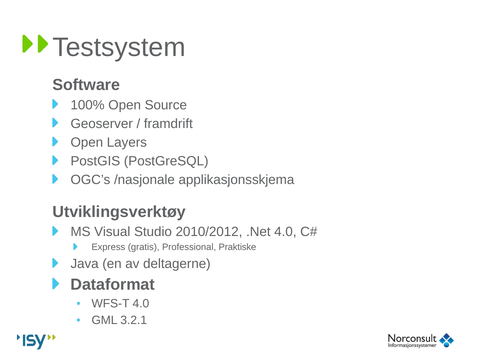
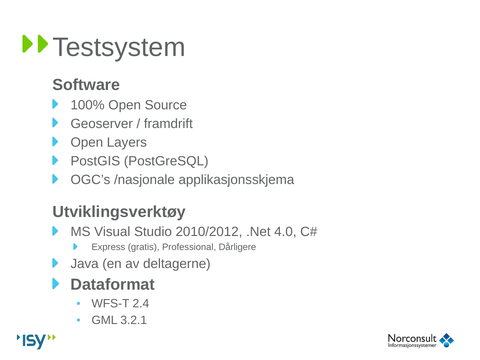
Praktiske: Praktiske -> Dårligere
WFS-T 4.0: 4.0 -> 2.4
